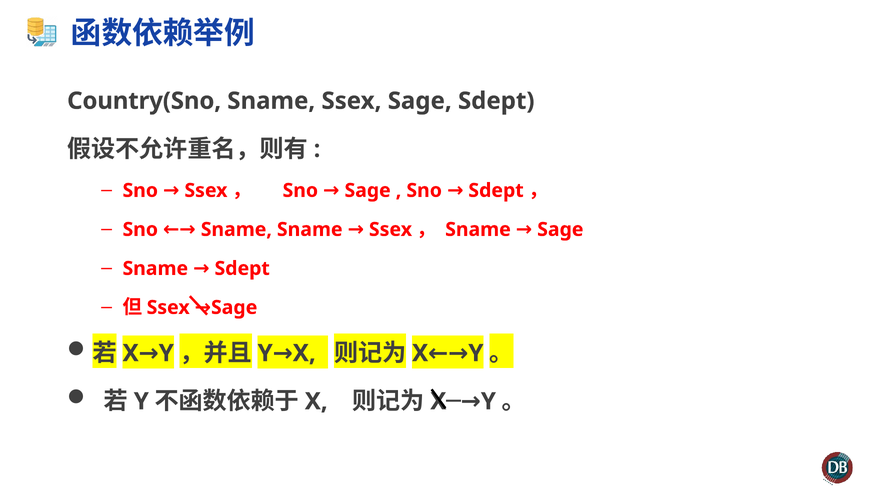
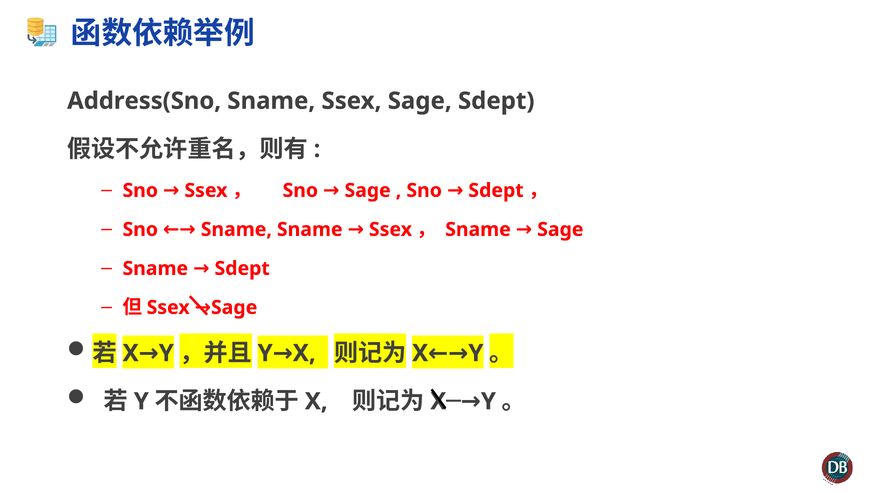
Country(Sno: Country(Sno -> Address(Sno
